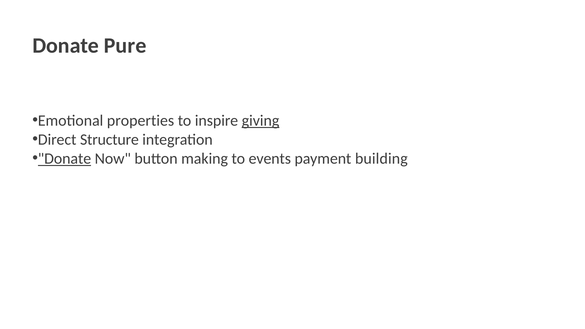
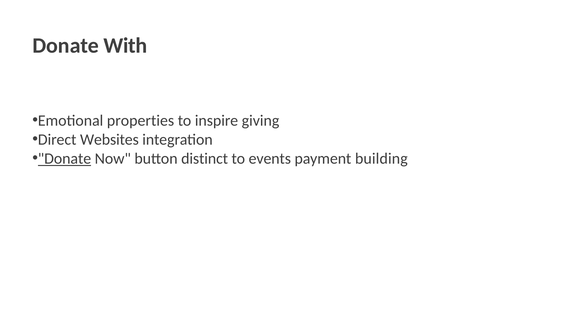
Pure: Pure -> With
giving underline: present -> none
Structure: Structure -> Websites
making: making -> distinct
